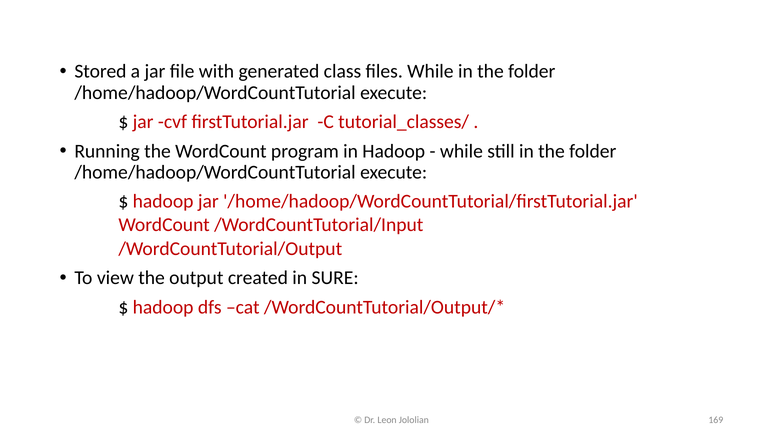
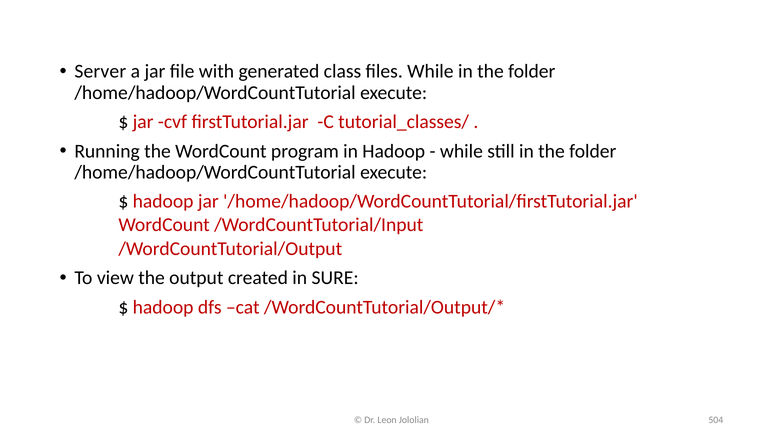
Stored: Stored -> Server
169: 169 -> 504
